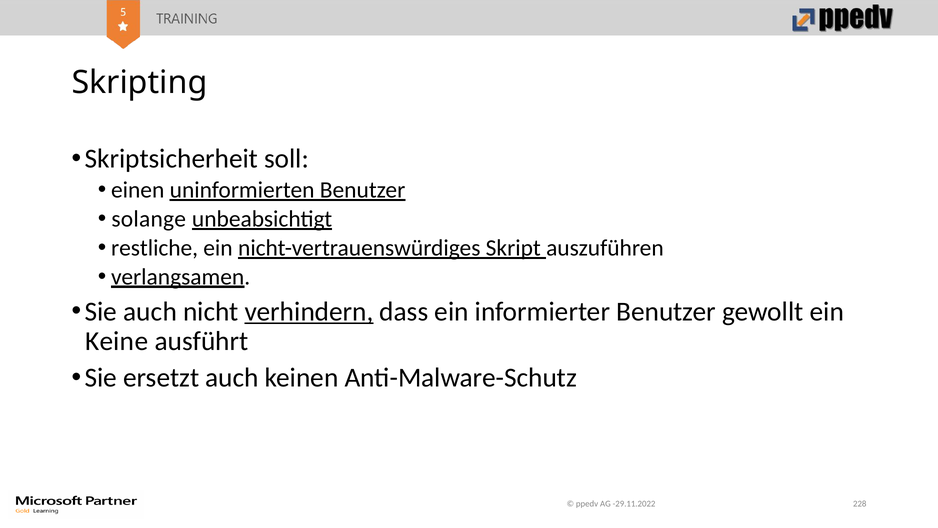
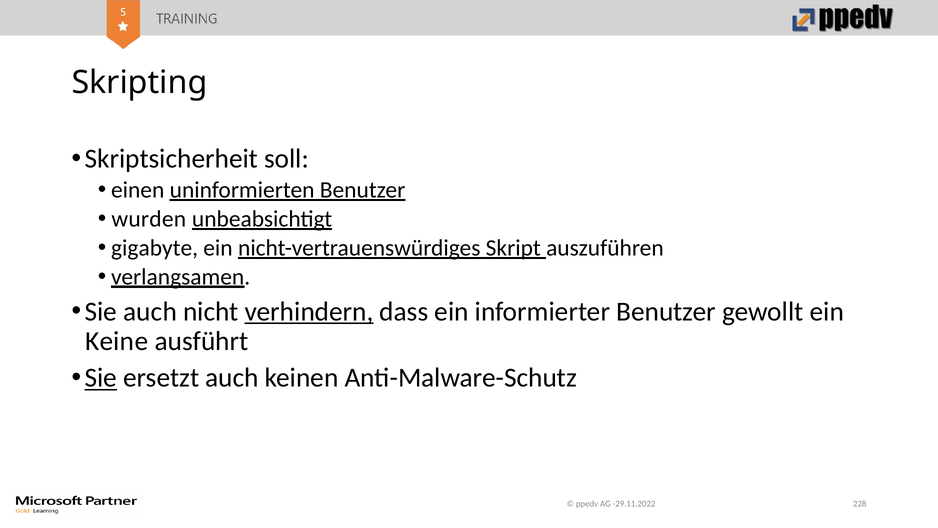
solange: solange -> wurden
restliche: restliche -> gigabyte
Sie at (101, 378) underline: none -> present
